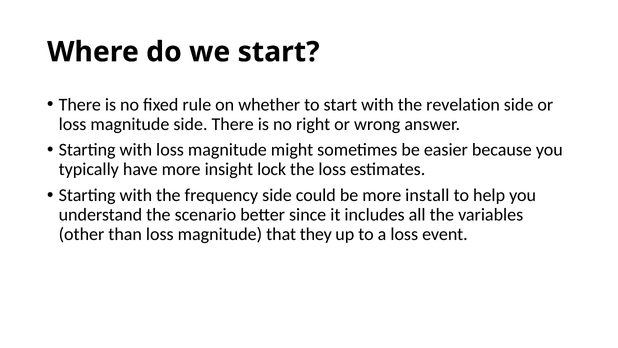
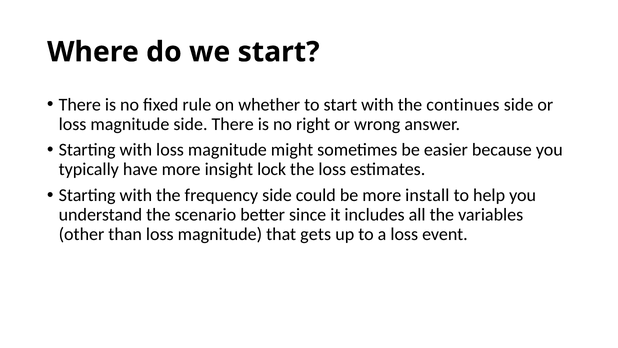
revelation: revelation -> continues
they: they -> gets
